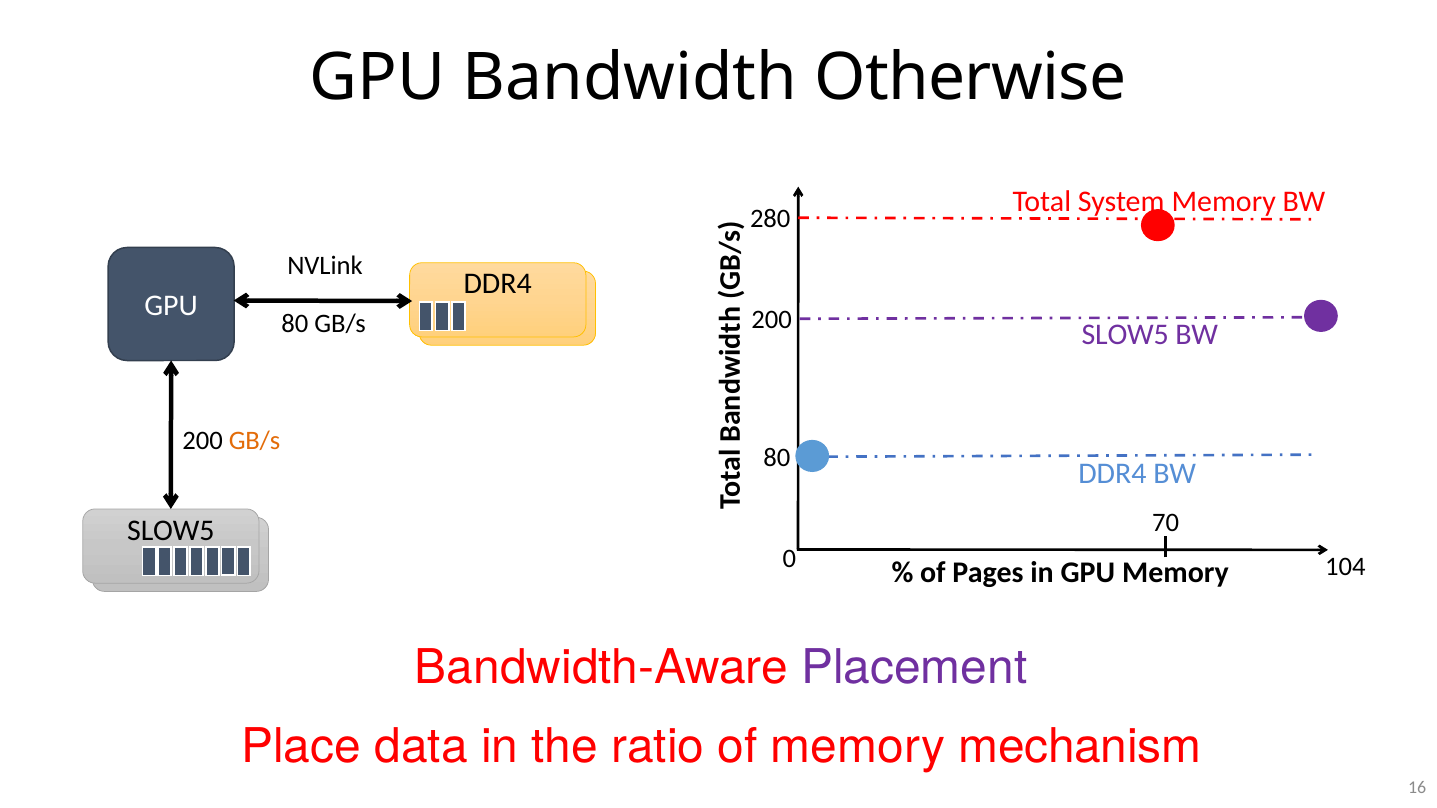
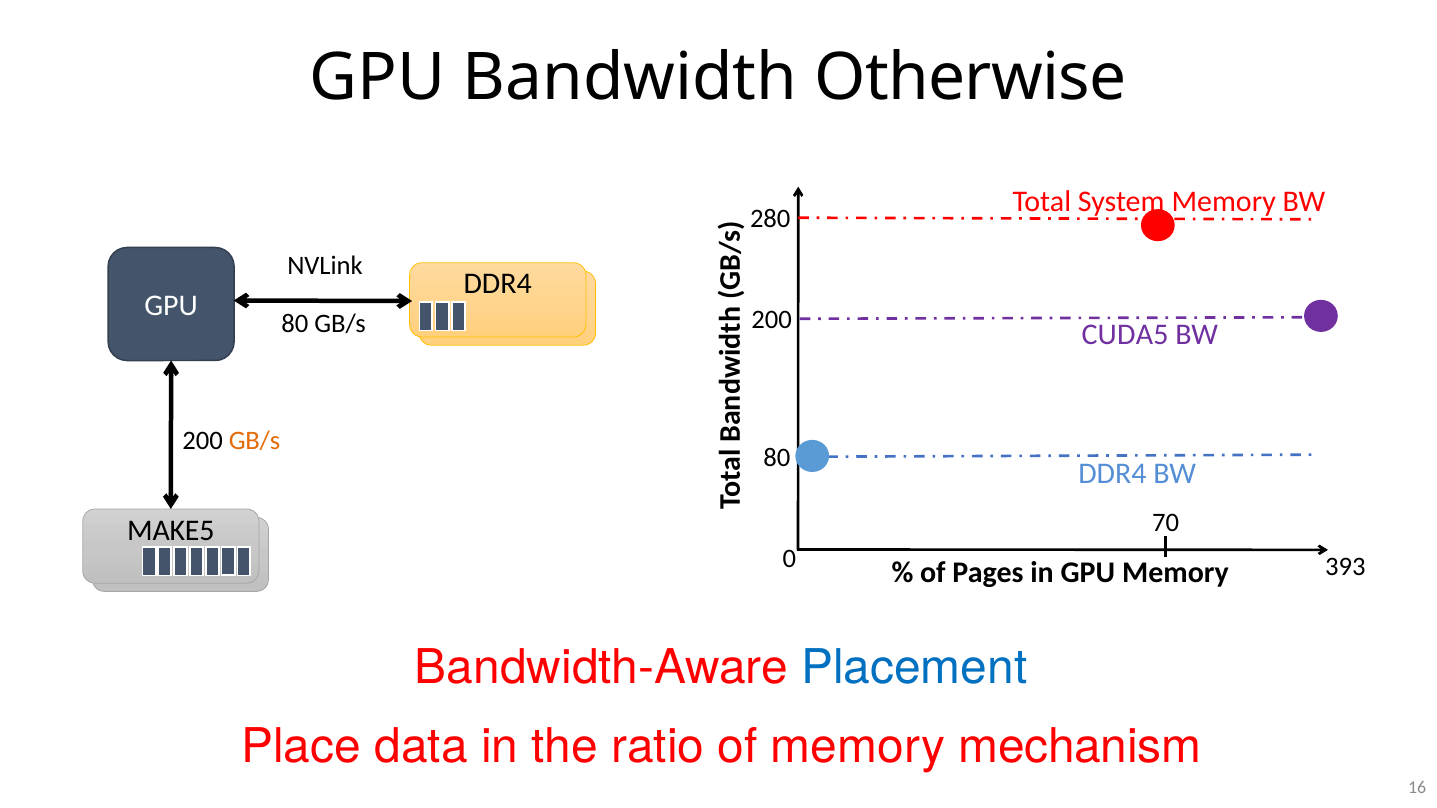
SLOW5 at (1125, 335): SLOW5 -> CUDA5
SLOW5 at (171, 530): SLOW5 -> MAKE5
104: 104 -> 393
Placement colour: purple -> blue
